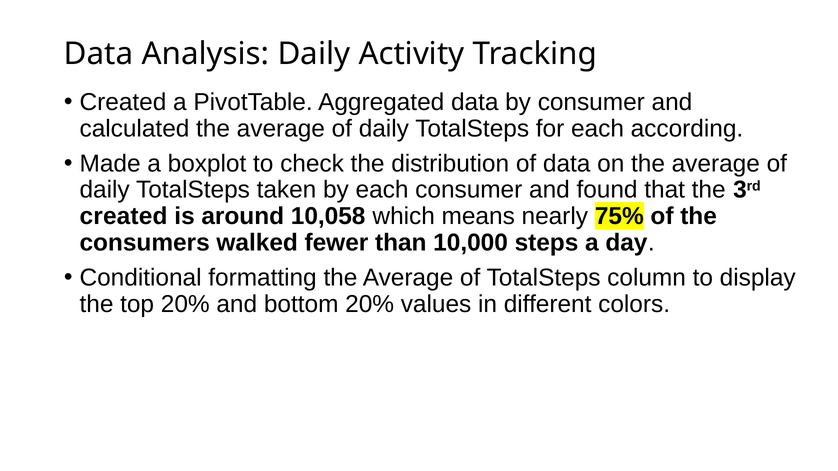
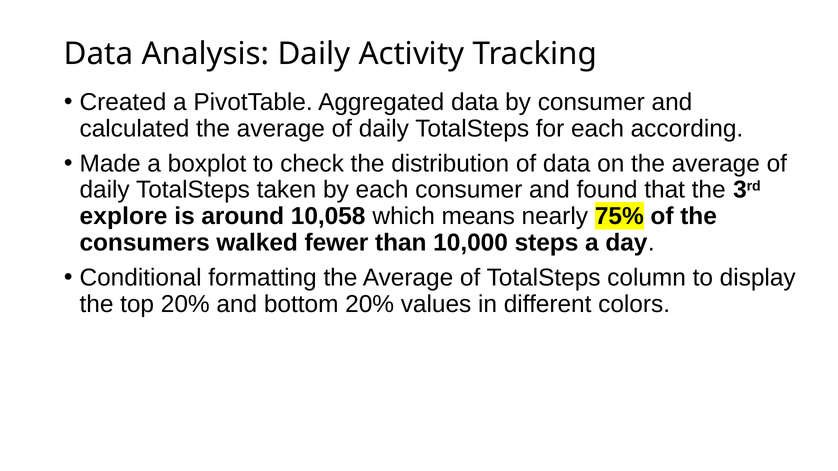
created at (124, 216): created -> explore
